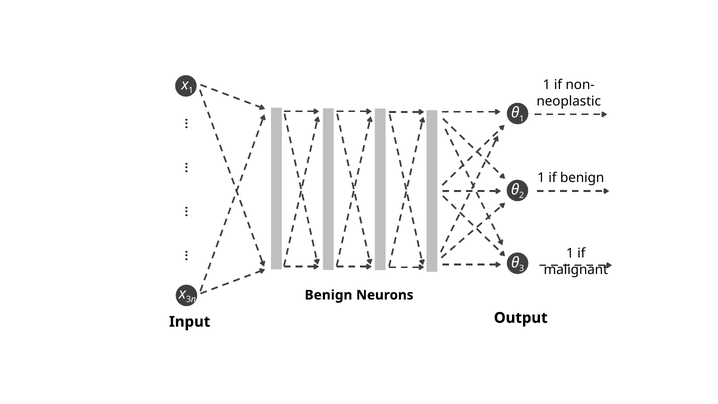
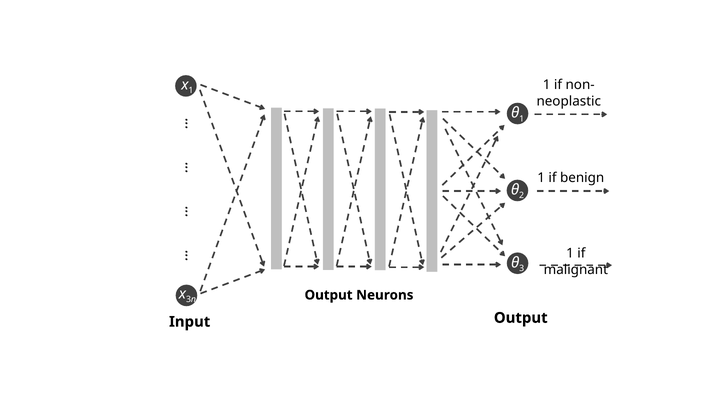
Benign at (328, 295): Benign -> Output
